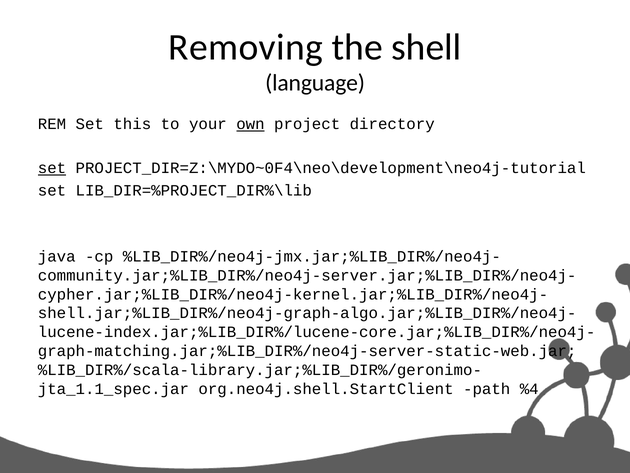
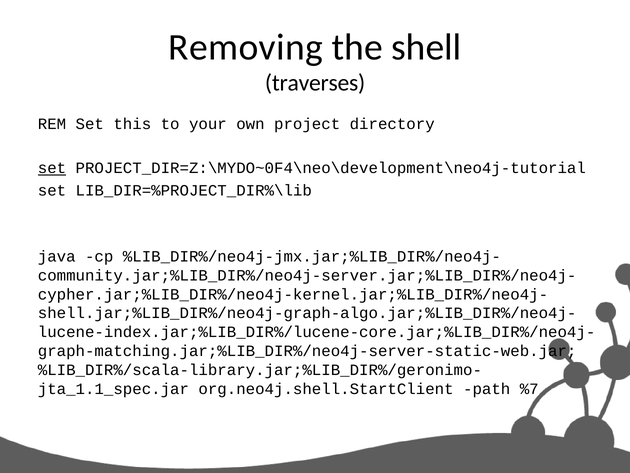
language: language -> traverses
own underline: present -> none
%4: %4 -> %7
